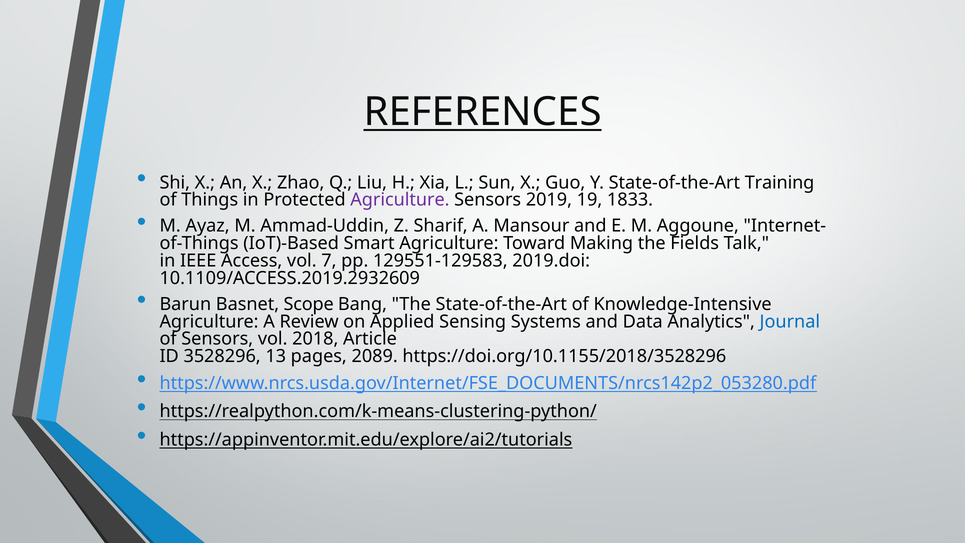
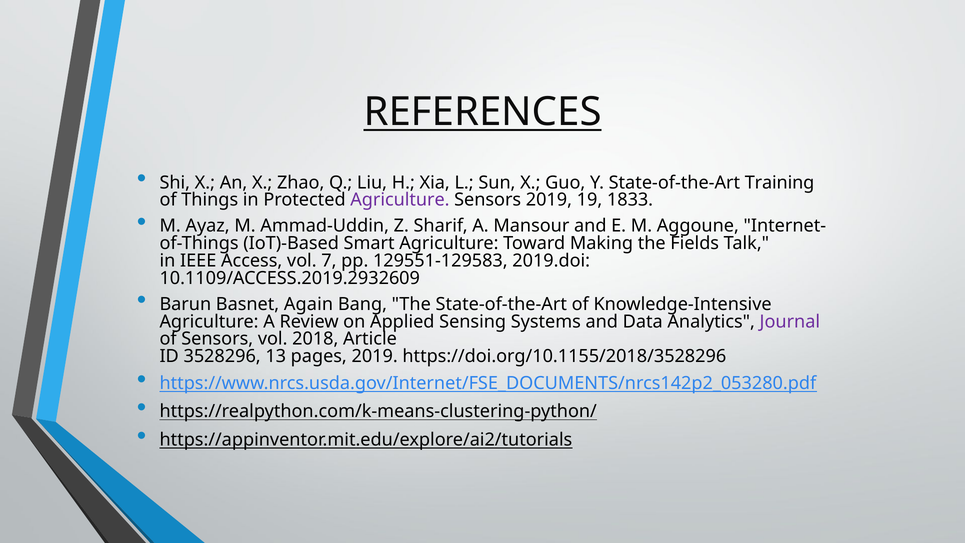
Scope: Scope -> Again
Journal colour: blue -> purple
pages 2089: 2089 -> 2019
